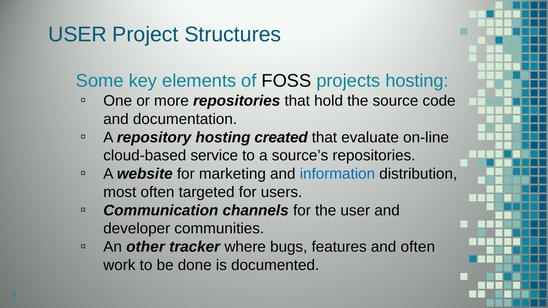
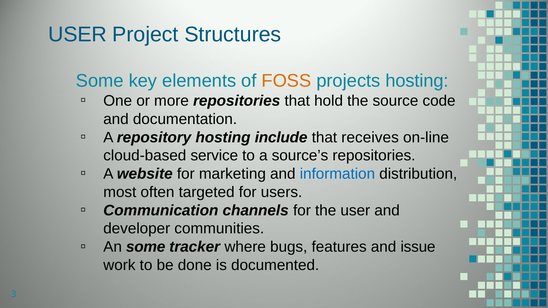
FOSS colour: black -> orange
created: created -> include
evaluate: evaluate -> receives
other: other -> some
and often: often -> issue
